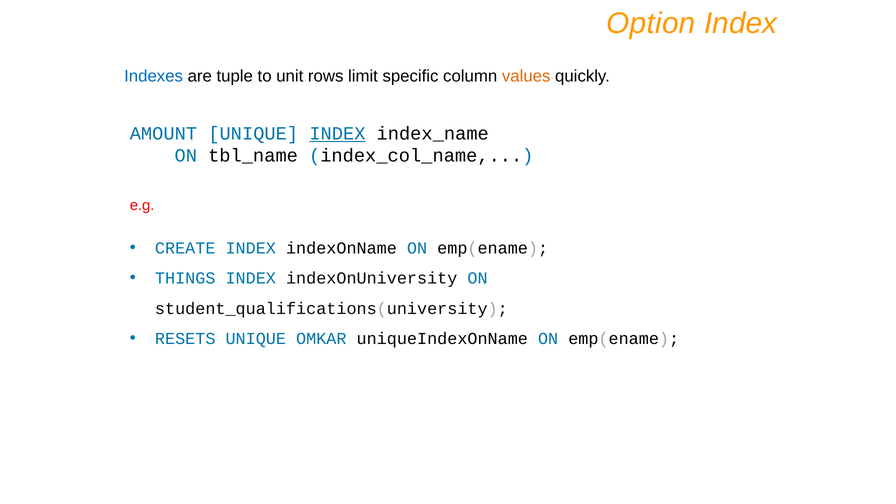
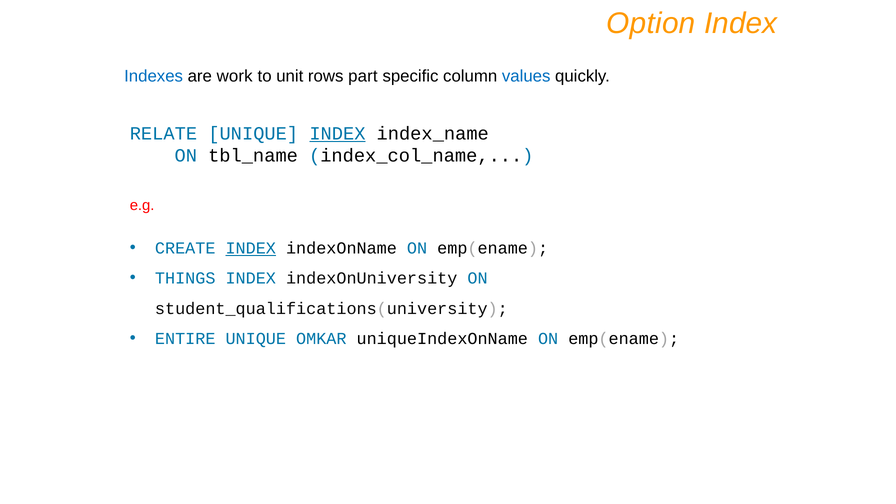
tuple: tuple -> work
limit: limit -> part
values colour: orange -> blue
AMOUNT: AMOUNT -> RELATE
INDEX at (251, 248) underline: none -> present
RESETS: RESETS -> ENTIRE
